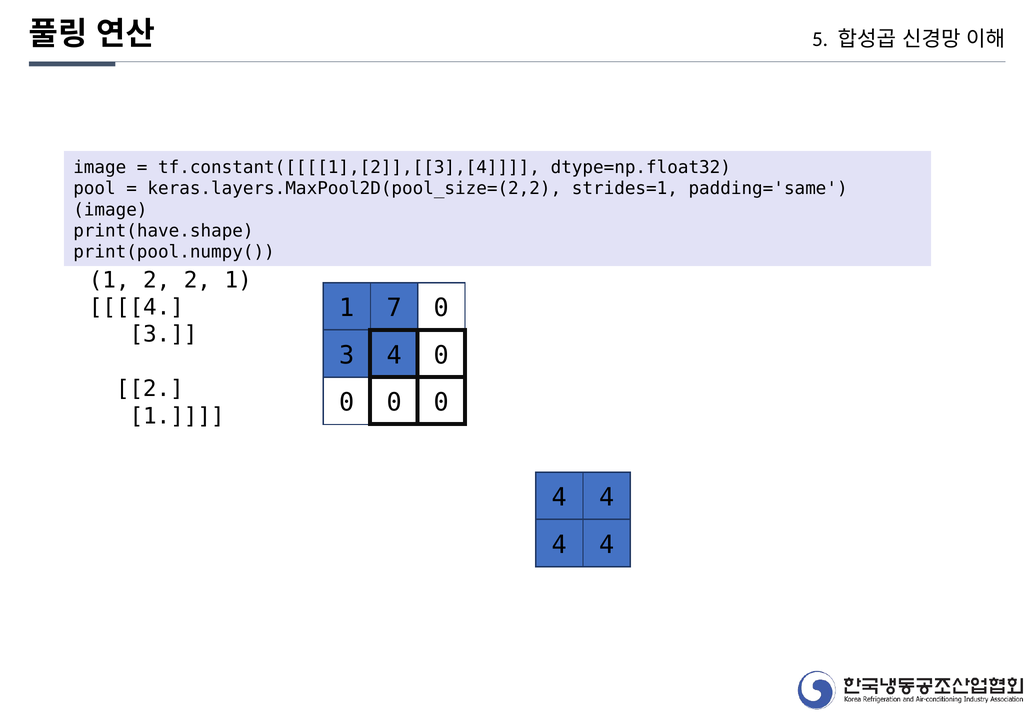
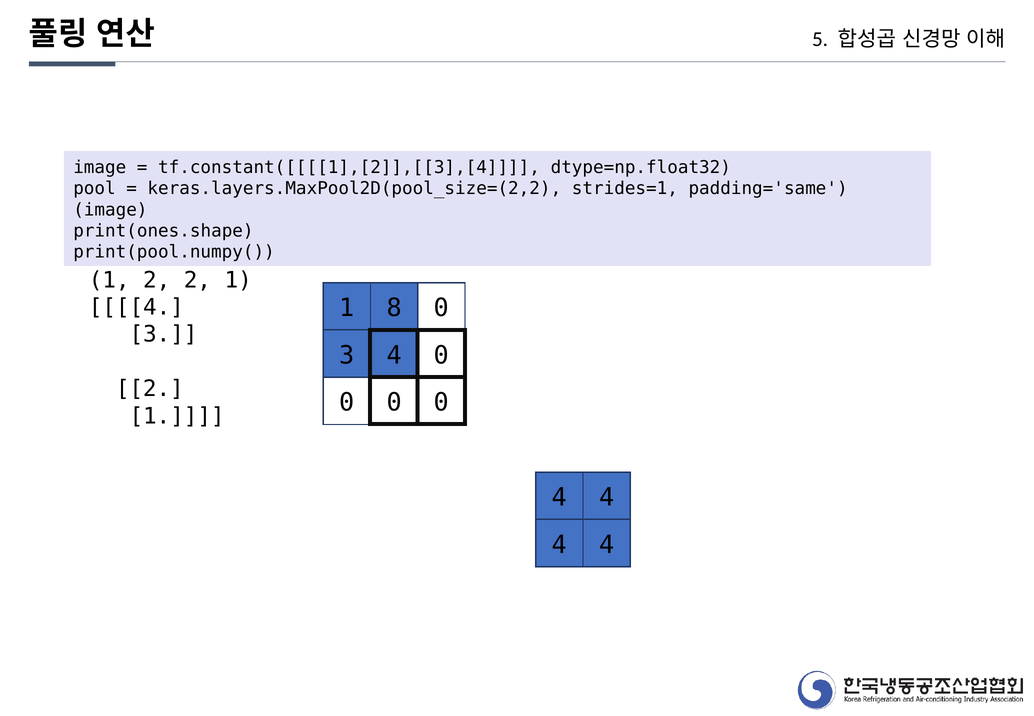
print(have.shape: print(have.shape -> print(ones.shape
7: 7 -> 8
